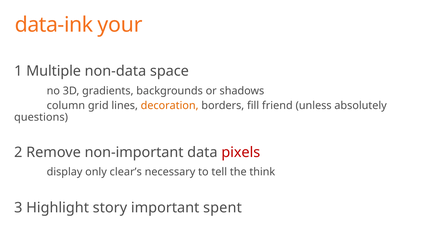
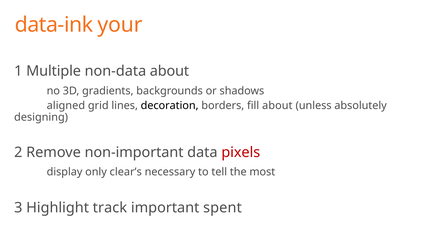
non-data space: space -> about
column: column -> aligned
decoration colour: orange -> black
fill friend: friend -> about
questions: questions -> designing
think: think -> most
story: story -> track
